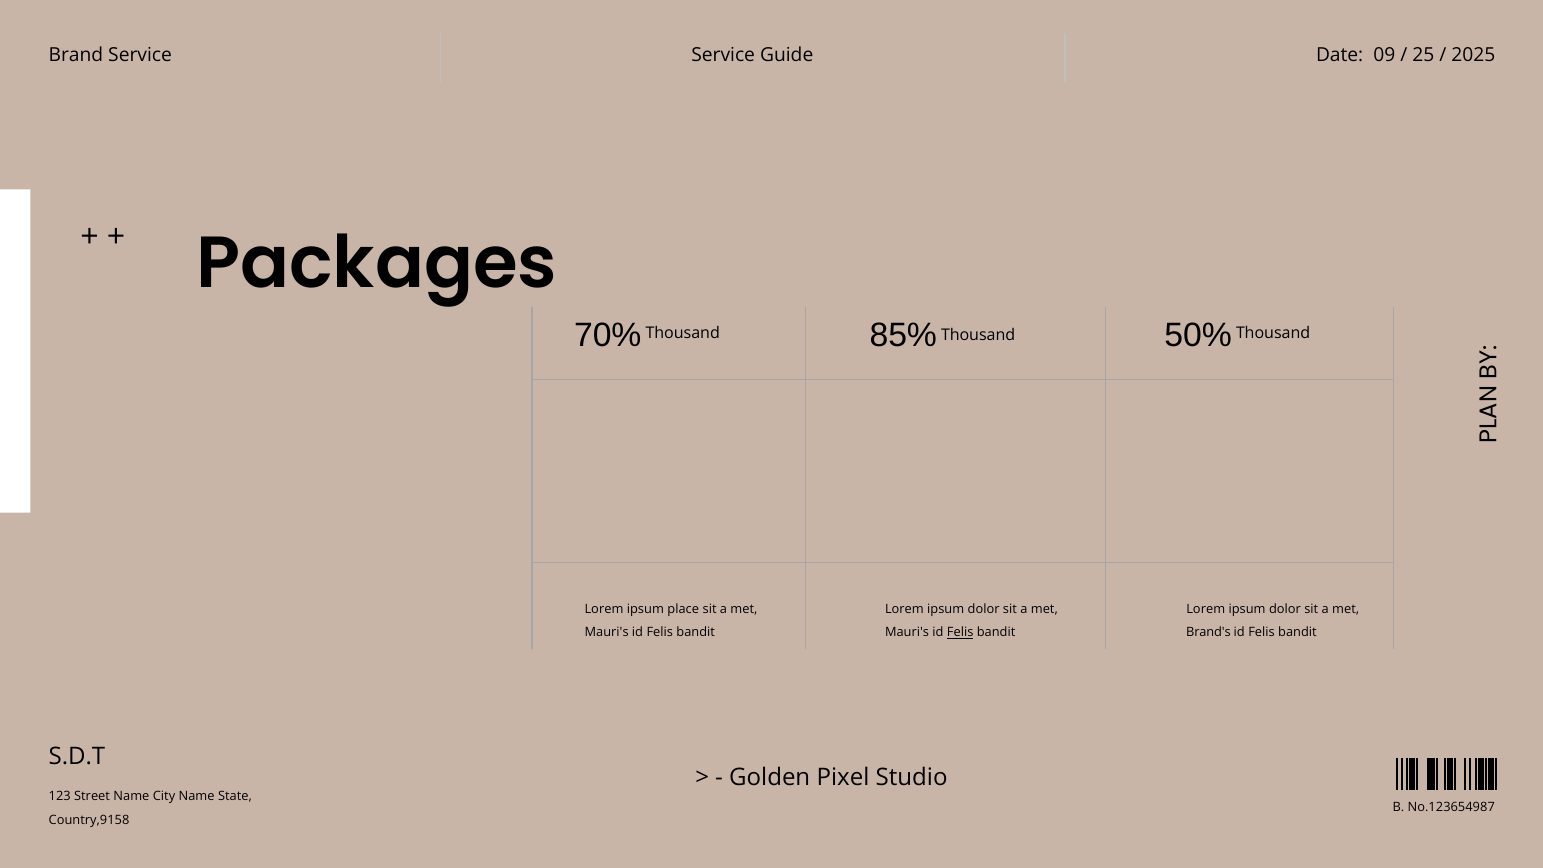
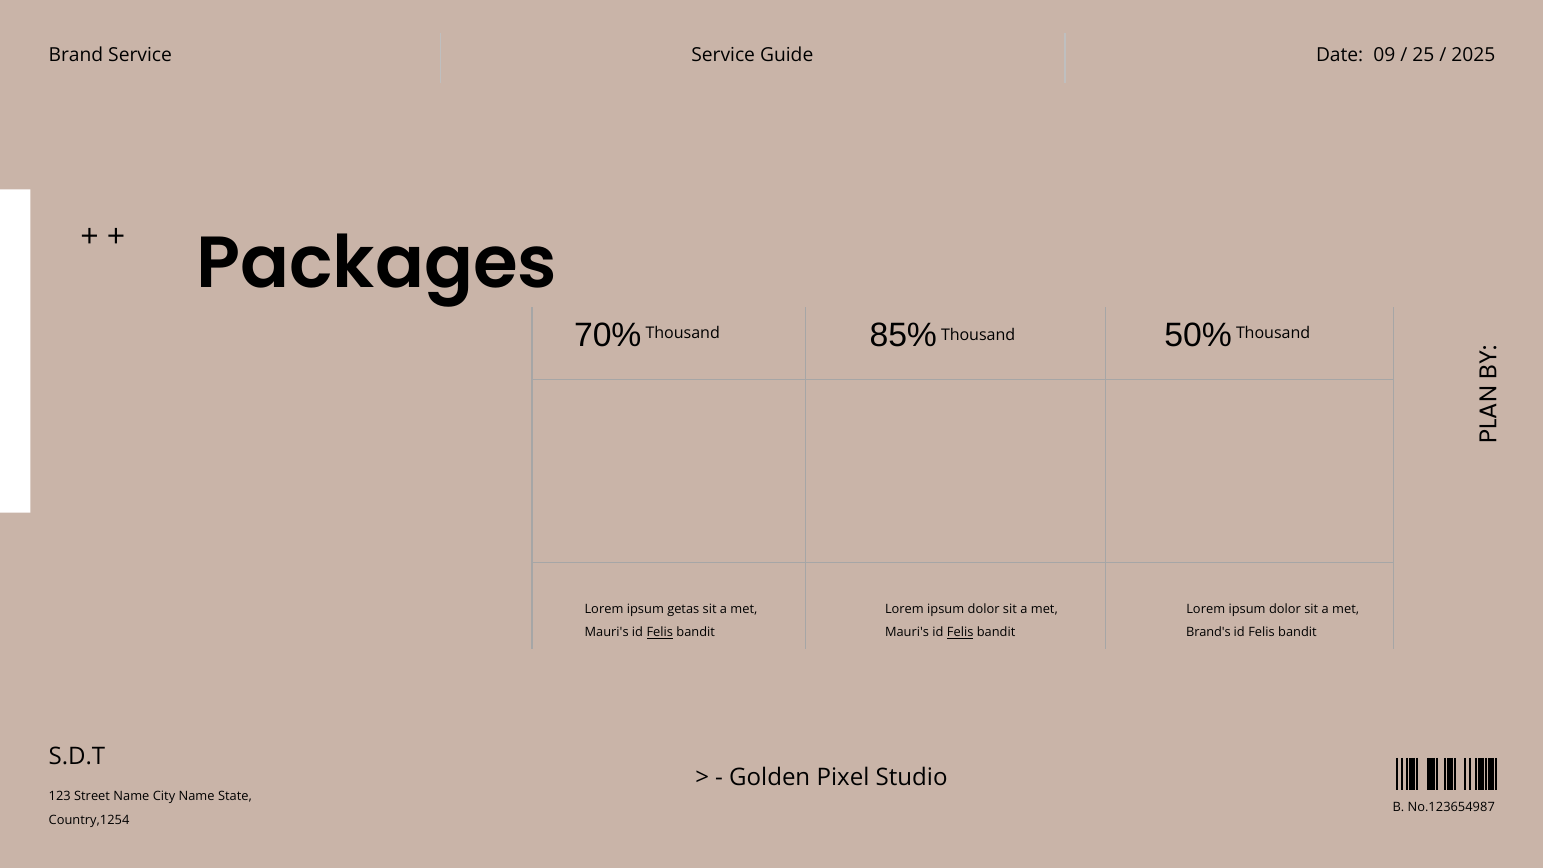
place: place -> getas
Felis at (660, 632) underline: none -> present
Country,9158: Country,9158 -> Country,1254
